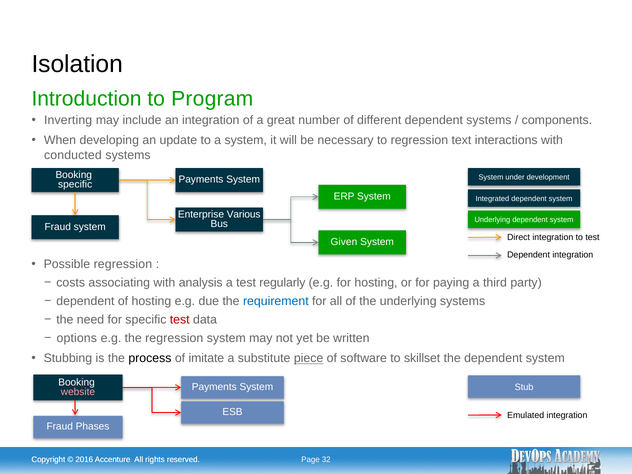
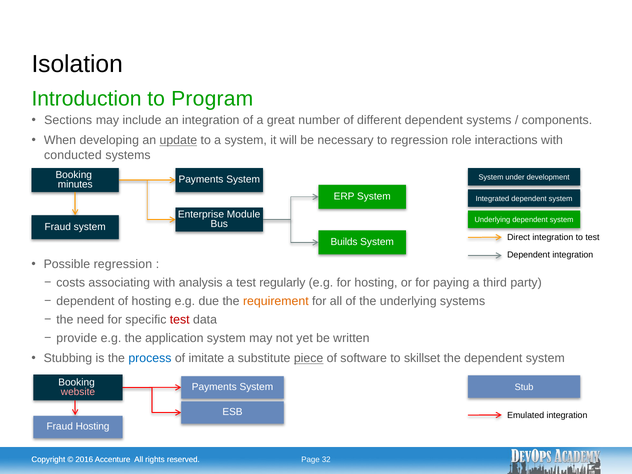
Inverting: Inverting -> Sections
update underline: none -> present
text: text -> role
specific at (75, 184): specific -> minutes
Various: Various -> Module
Given: Given -> Builds
requirement colour: blue -> orange
options: options -> provide
the regression: regression -> application
process colour: black -> blue
Fraud Phases: Phases -> Hosting
